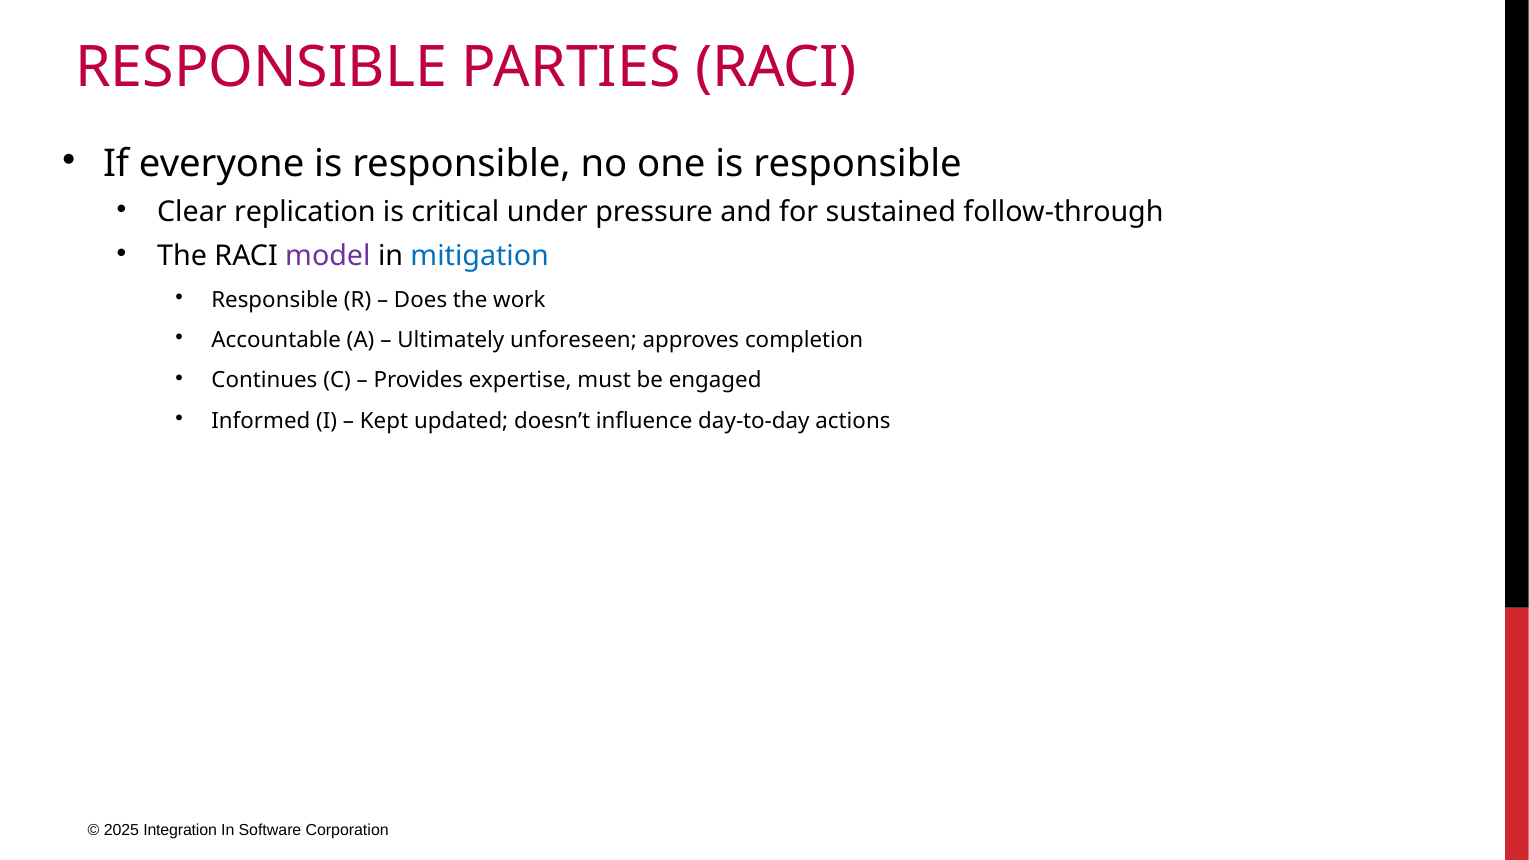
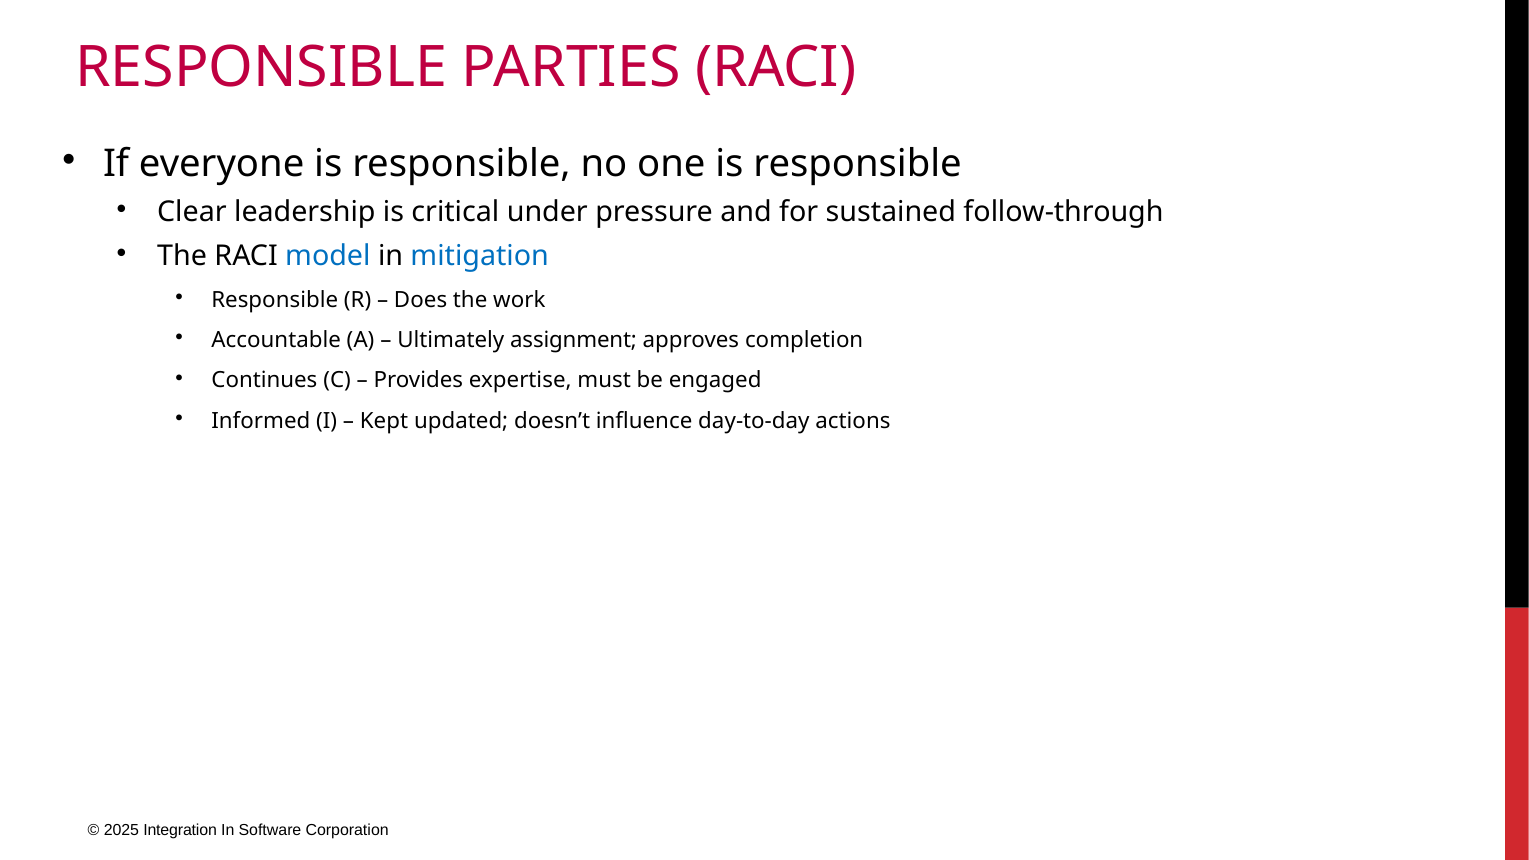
replication: replication -> leadership
model colour: purple -> blue
unforeseen: unforeseen -> assignment
